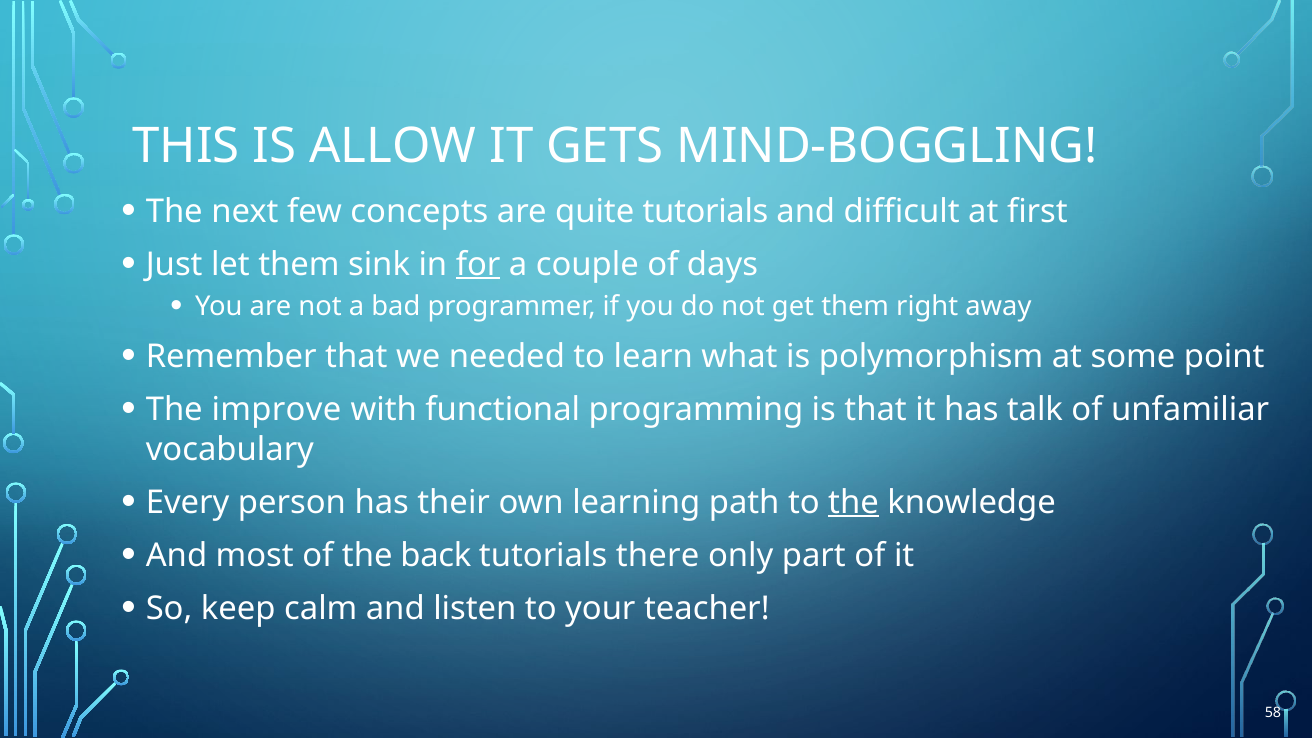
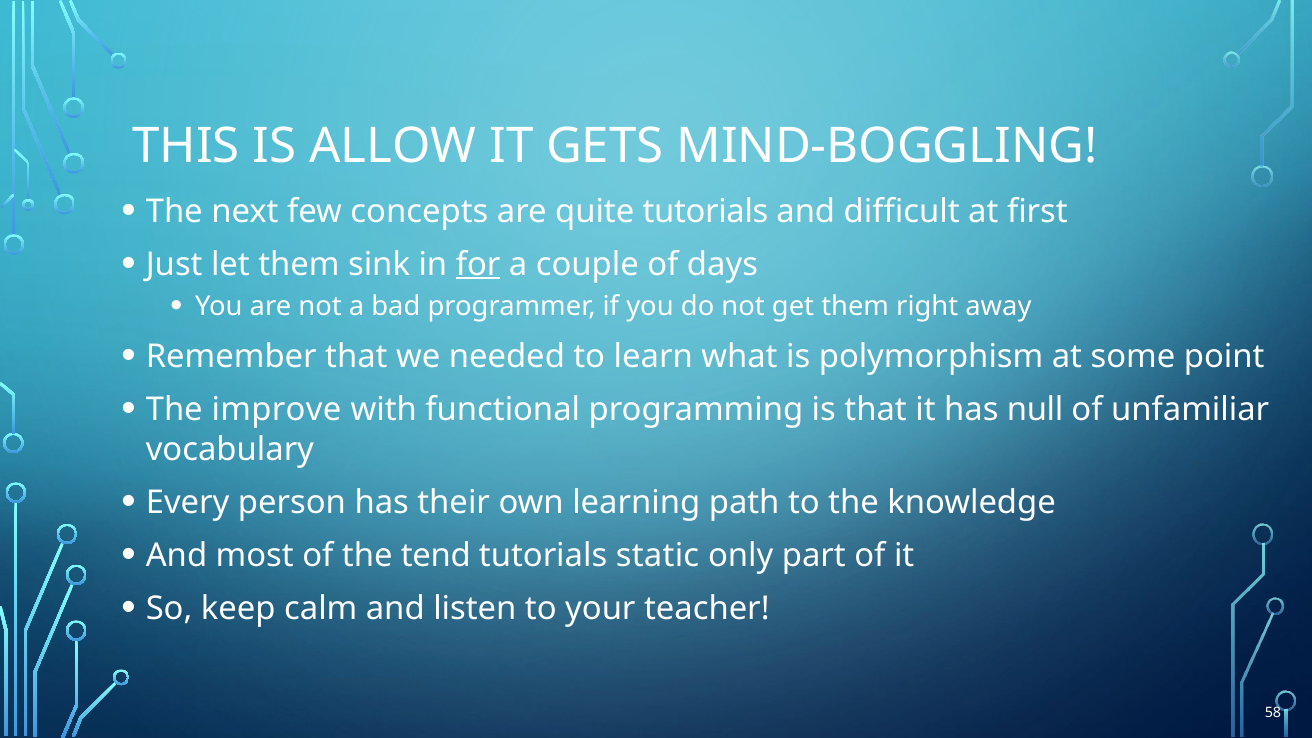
talk: talk -> null
the at (854, 502) underline: present -> none
back: back -> tend
there: there -> static
